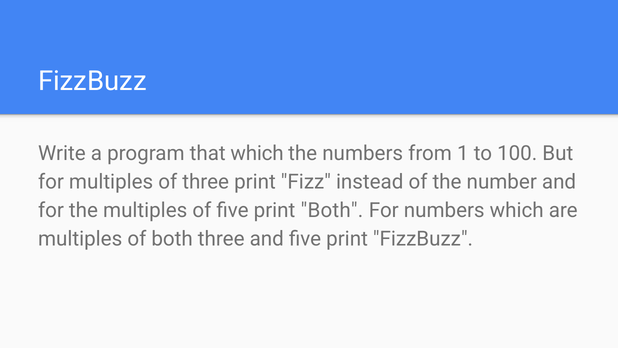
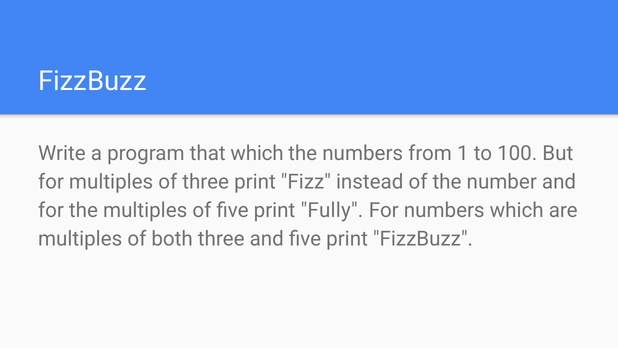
print Both: Both -> Fully
